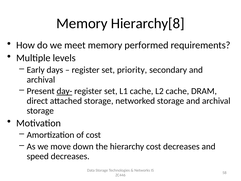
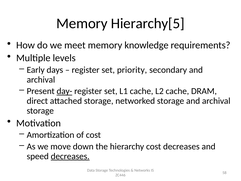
Hierarchy[8: Hierarchy[8 -> Hierarchy[5
performed: performed -> knowledge
decreases at (70, 156) underline: none -> present
